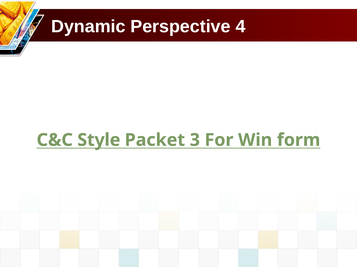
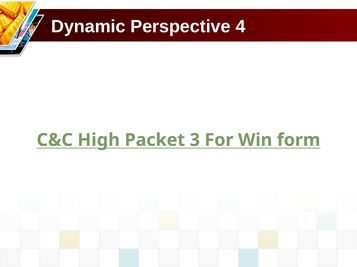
Style: Style -> High
